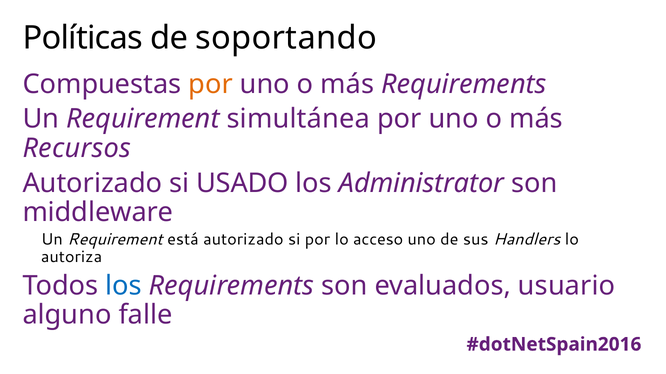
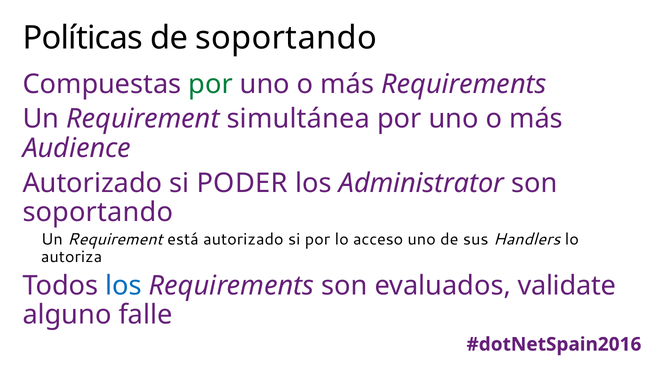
por at (211, 84) colour: orange -> green
Recursos: Recursos -> Audience
USADO: USADO -> PODER
middleware at (98, 213): middleware -> soportando
usuario: usuario -> validate
